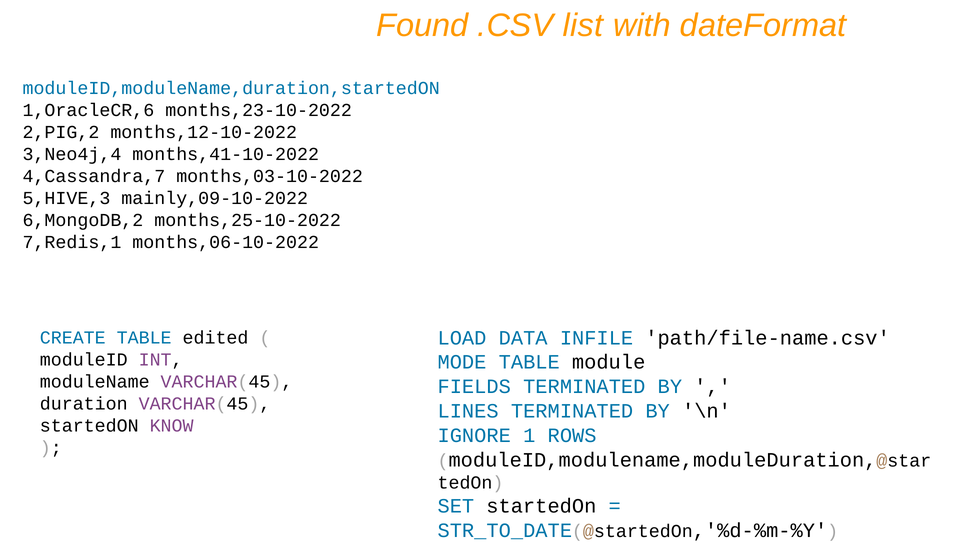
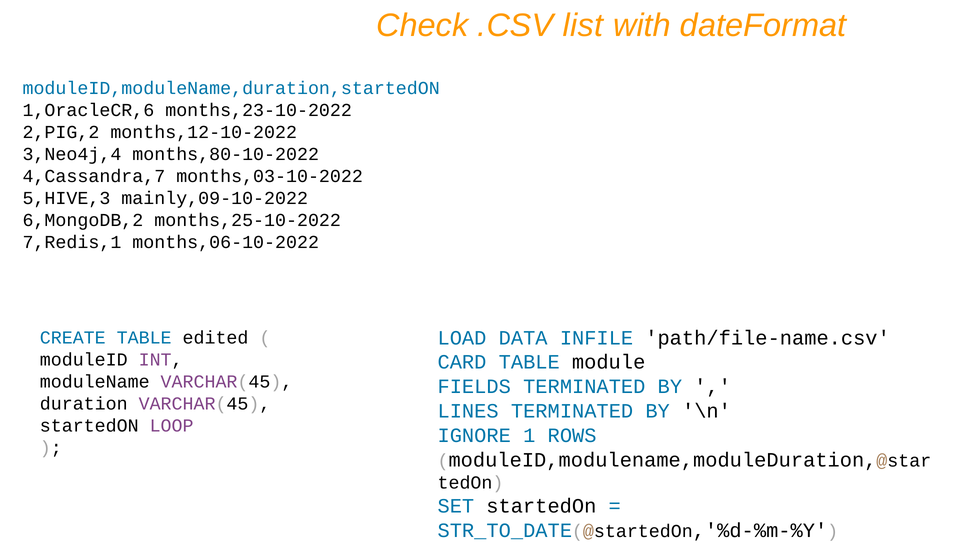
Found: Found -> Check
months,41-10-2022: months,41-10-2022 -> months,80-10-2022
MODE: MODE -> CARD
KNOW: KNOW -> LOOP
